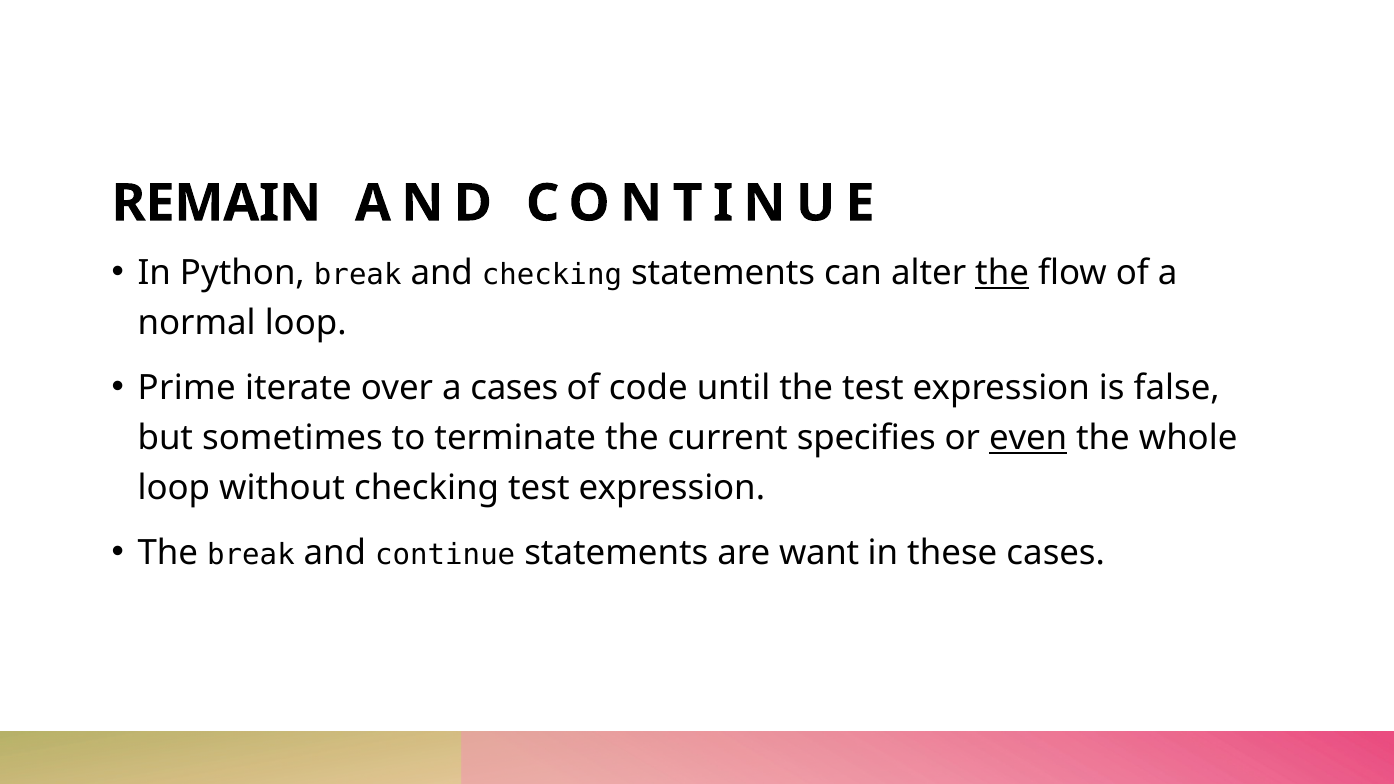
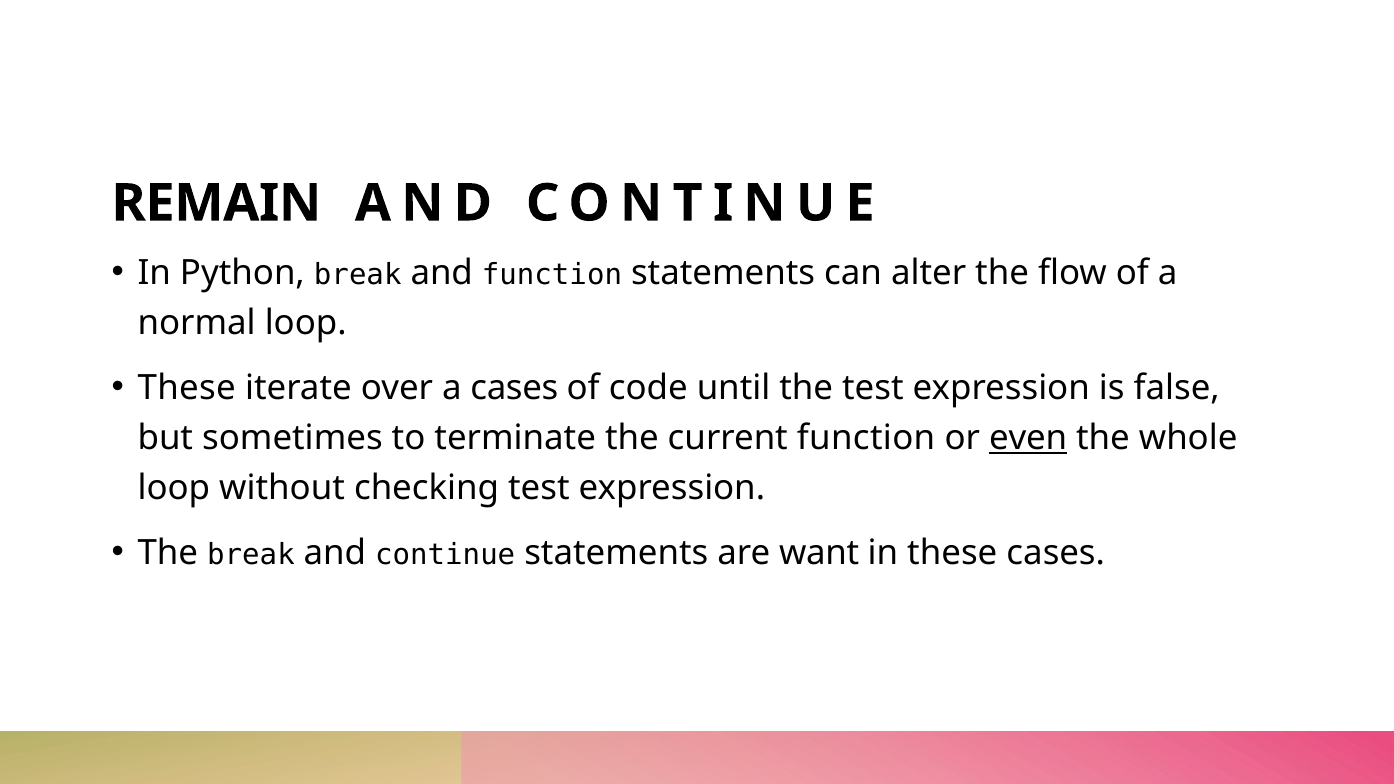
and checking: checking -> function
the at (1002, 273) underline: present -> none
Prime at (187, 388): Prime -> These
current specifies: specifies -> function
